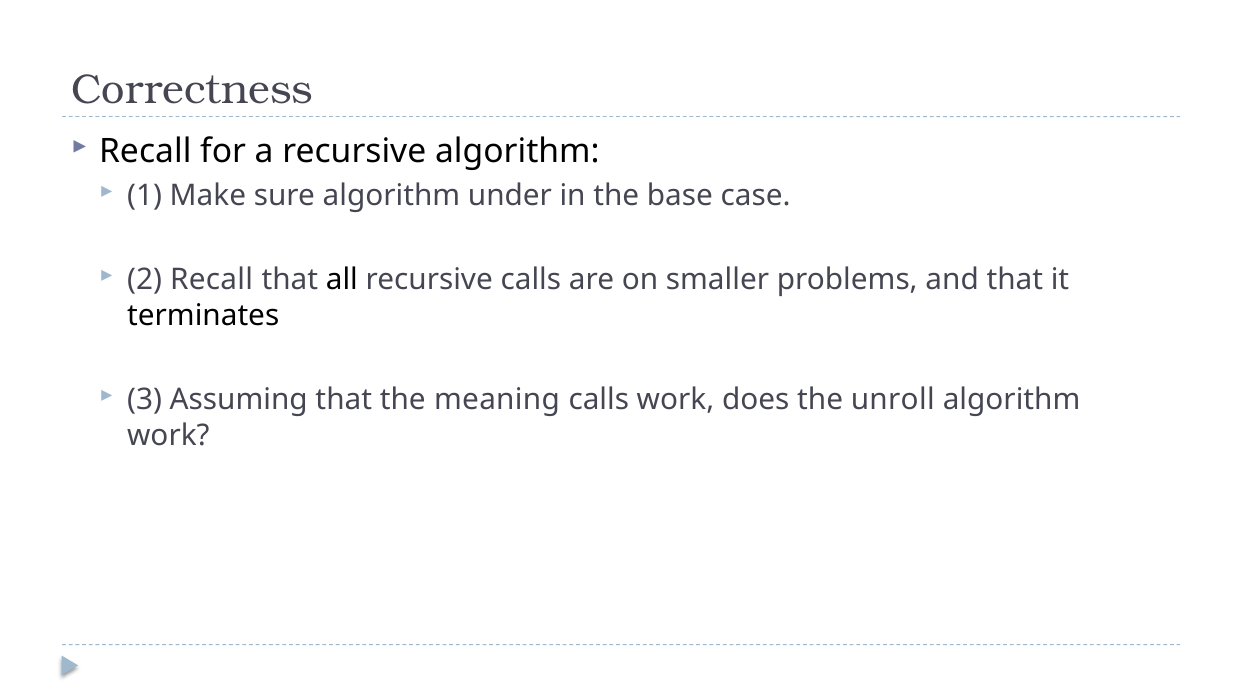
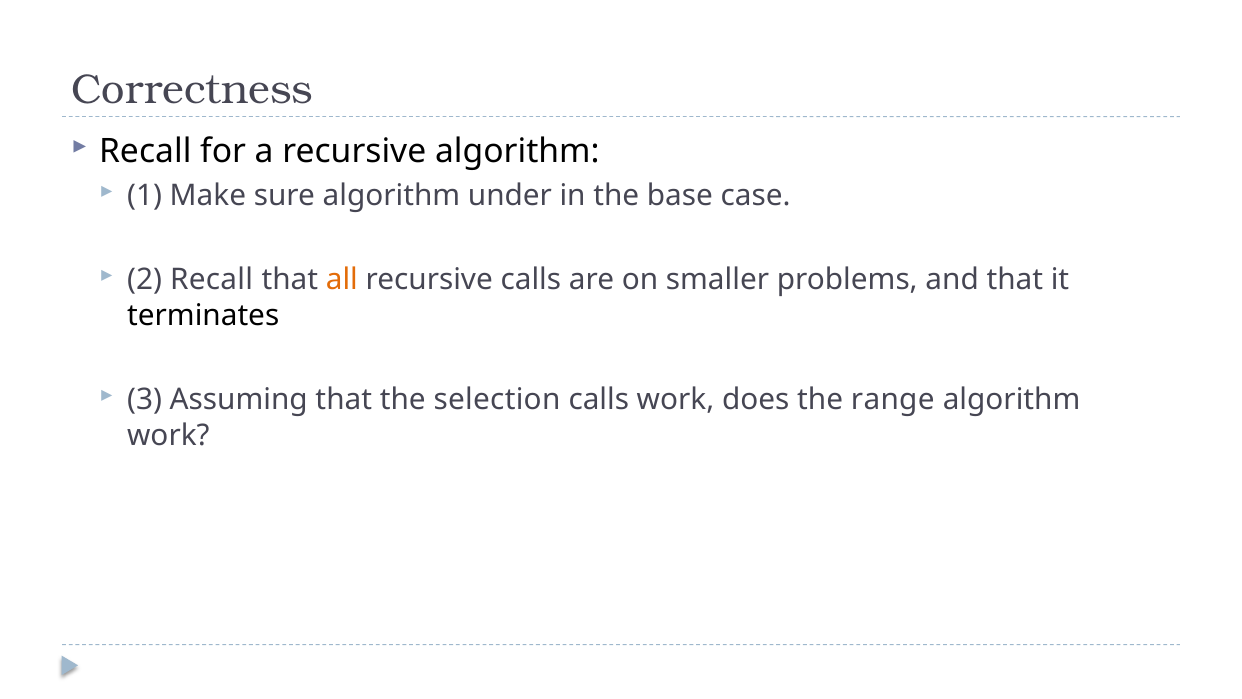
all colour: black -> orange
meaning: meaning -> selection
unroll: unroll -> range
